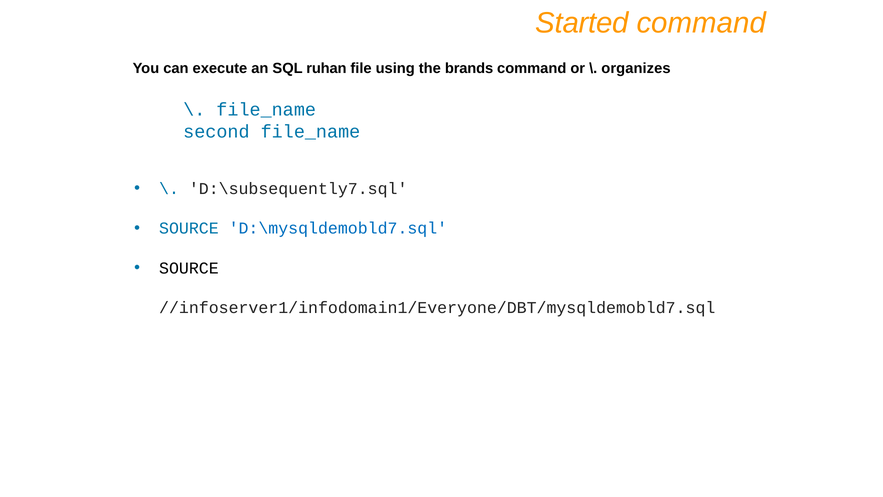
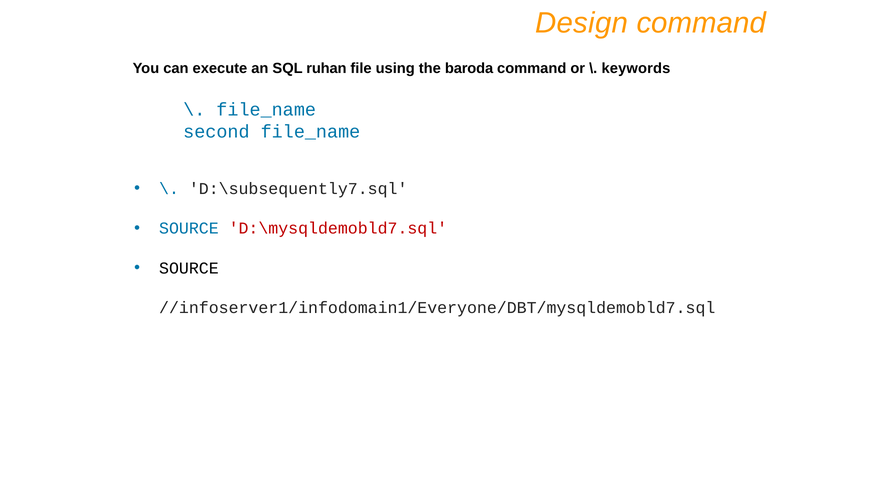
Started: Started -> Design
brands: brands -> baroda
organizes: organizes -> keywords
D:\mysqldemobld7.sql colour: blue -> red
